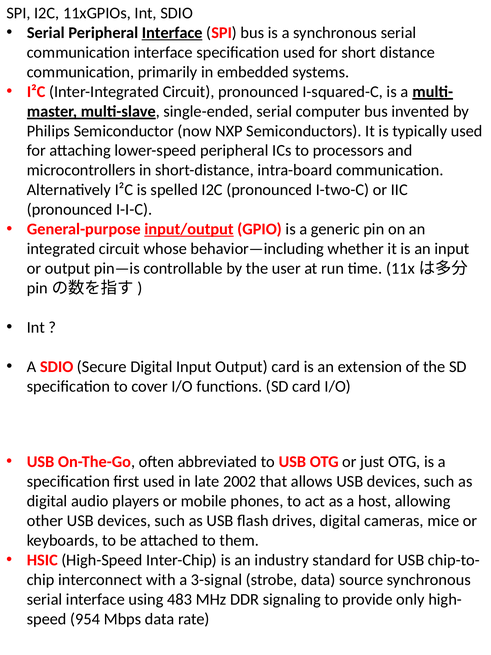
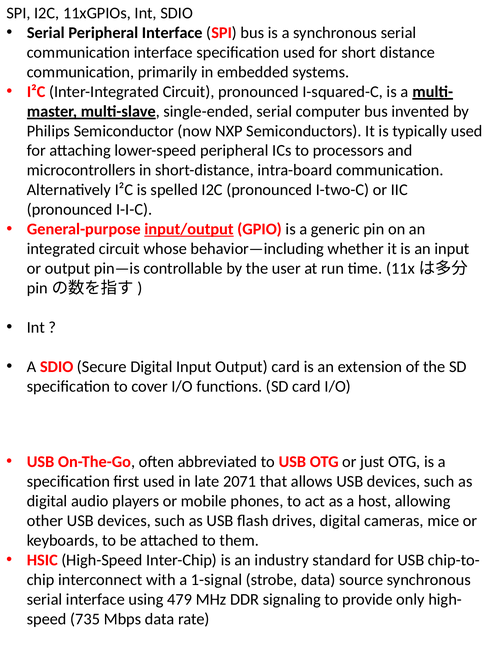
Interface at (172, 33) underline: present -> none
2002: 2002 -> 2071
3-signal: 3-signal -> 1-signal
483: 483 -> 479
954: 954 -> 735
